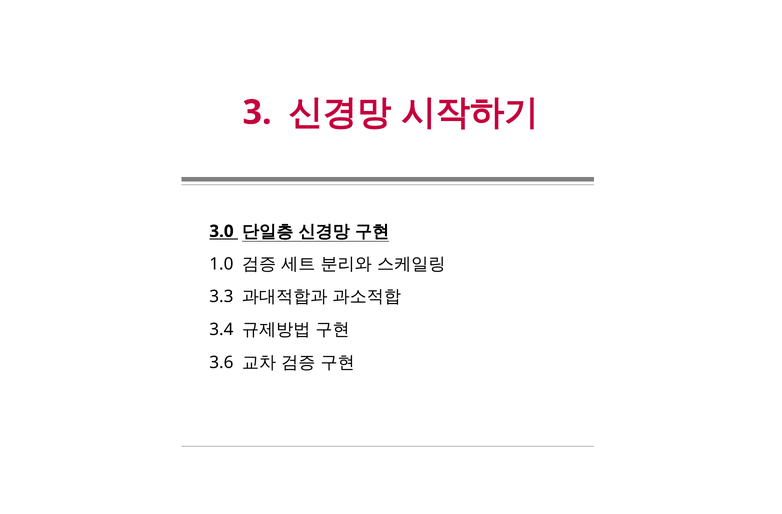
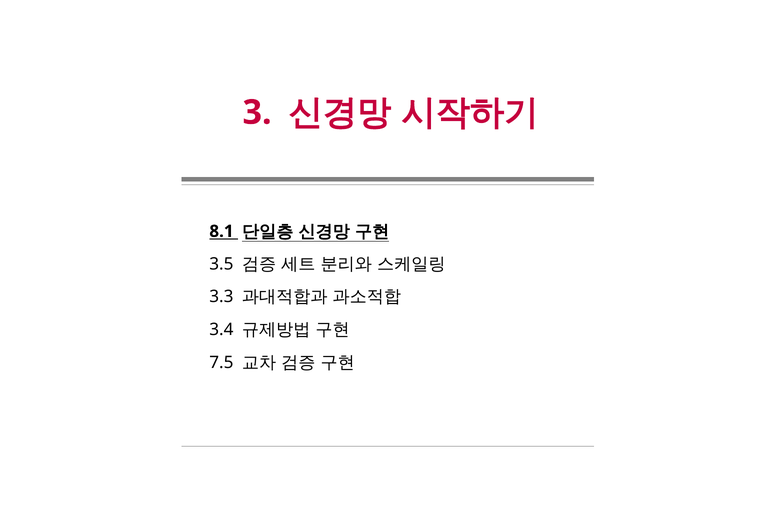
3.0: 3.0 -> 8.1
1.0: 1.0 -> 3.5
3.6: 3.6 -> 7.5
